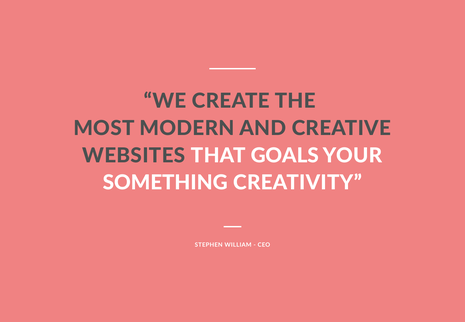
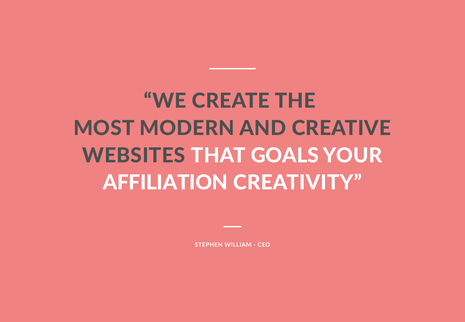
SOMETHING: SOMETHING -> AFFILIATION
